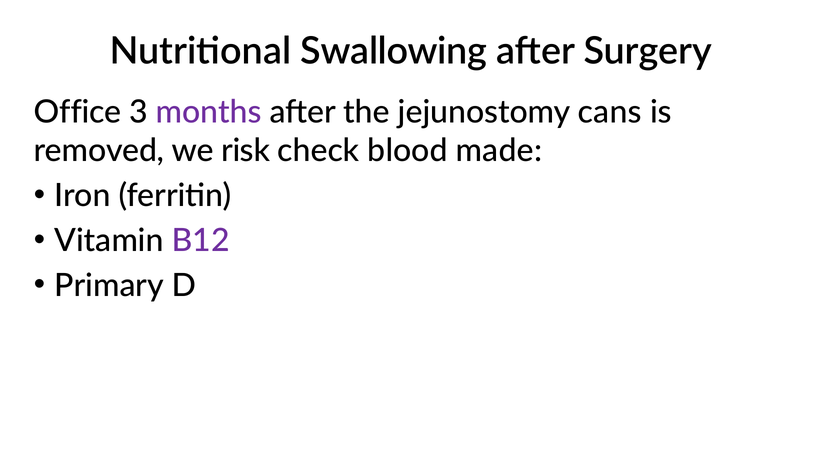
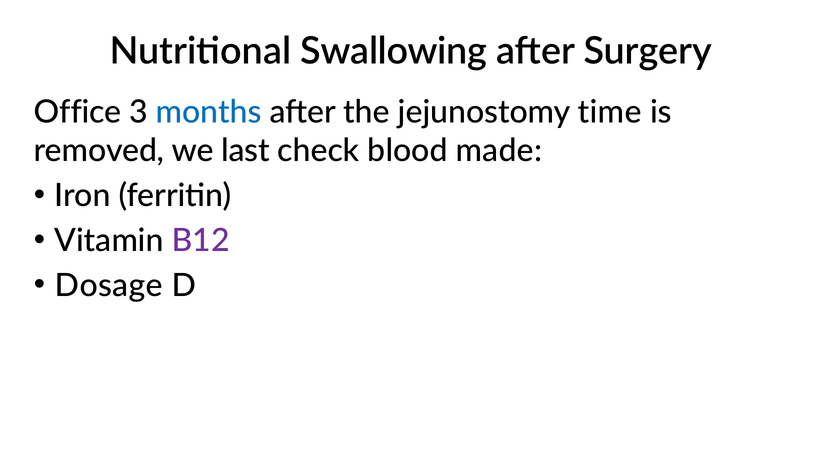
months colour: purple -> blue
cans: cans -> time
risk: risk -> last
Primary: Primary -> Dosage
